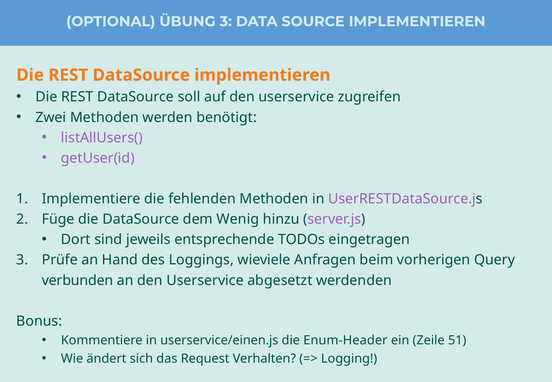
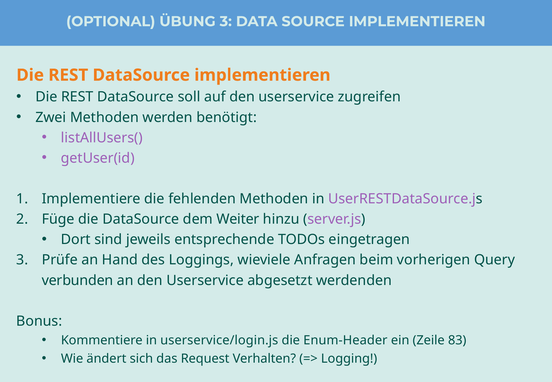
Wenig: Wenig -> Weiter
userservice/einen.js: userservice/einen.js -> userservice/login.js
51: 51 -> 83
